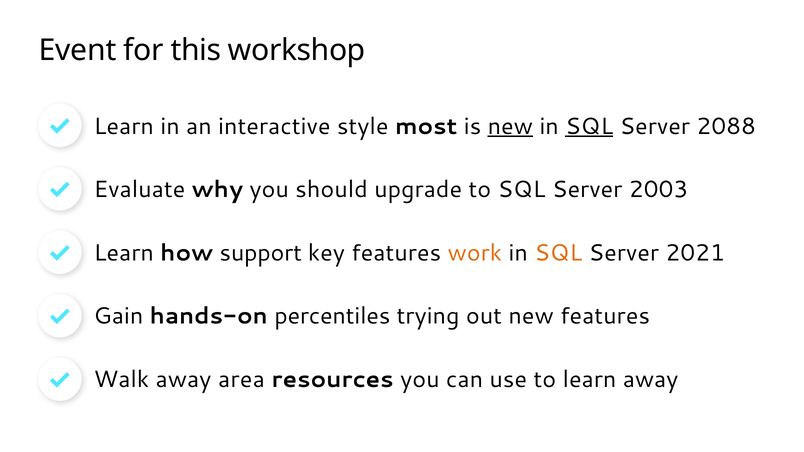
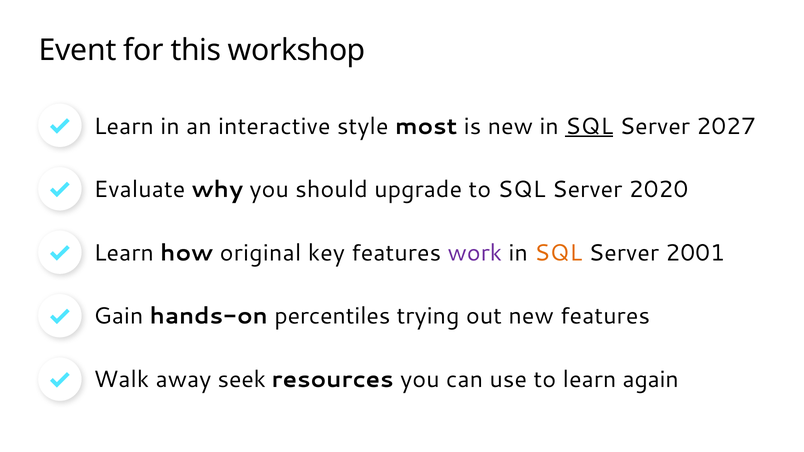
new at (510, 126) underline: present -> none
2088: 2088 -> 2027
2003: 2003 -> 2020
support: support -> original
work colour: orange -> purple
2021: 2021 -> 2001
area: area -> seek
learn away: away -> again
